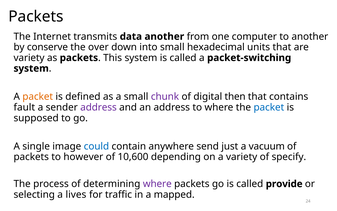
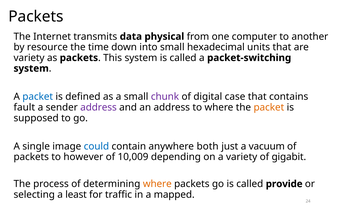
data another: another -> physical
conserve: conserve -> resource
over: over -> time
packet at (38, 97) colour: orange -> blue
then: then -> case
packet at (269, 107) colour: blue -> orange
send: send -> both
10,600: 10,600 -> 10,009
specify: specify -> gigabit
where at (157, 184) colour: purple -> orange
lives: lives -> least
